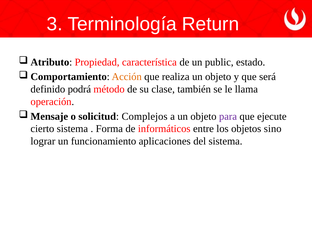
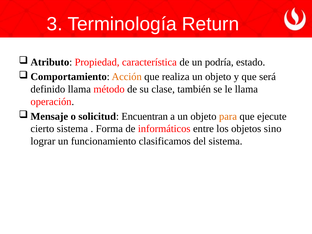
public: public -> podría
definido podrá: podrá -> llama
Complejos: Complejos -> Encuentran
para colour: purple -> orange
aplicaciones: aplicaciones -> clasificamos
